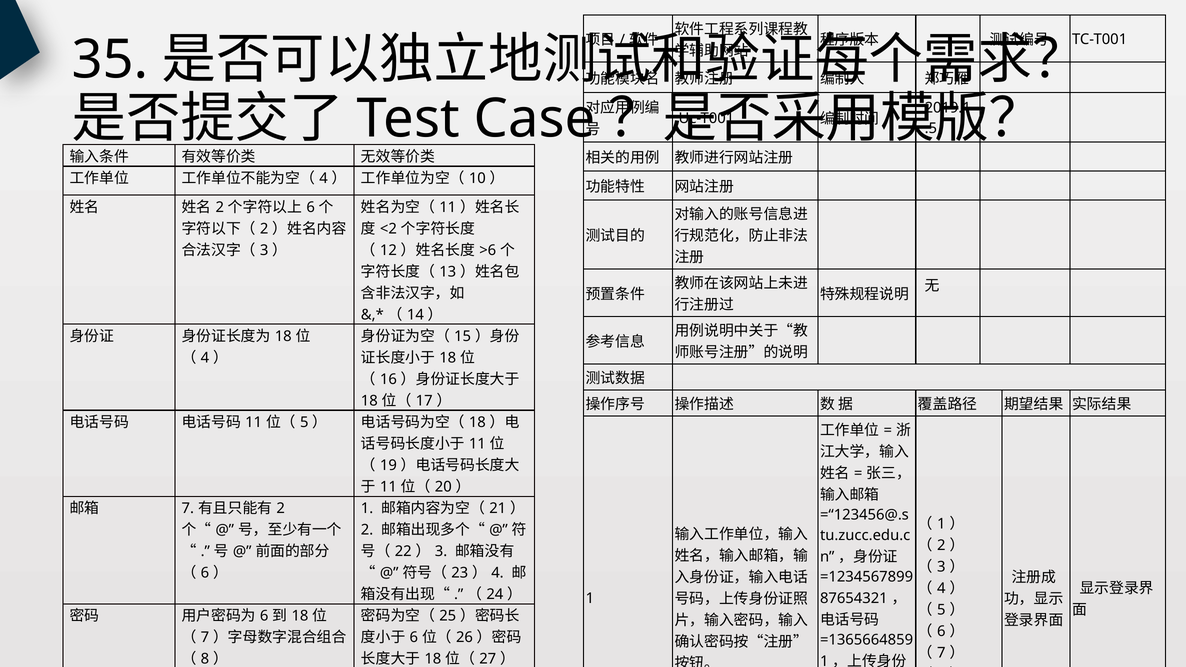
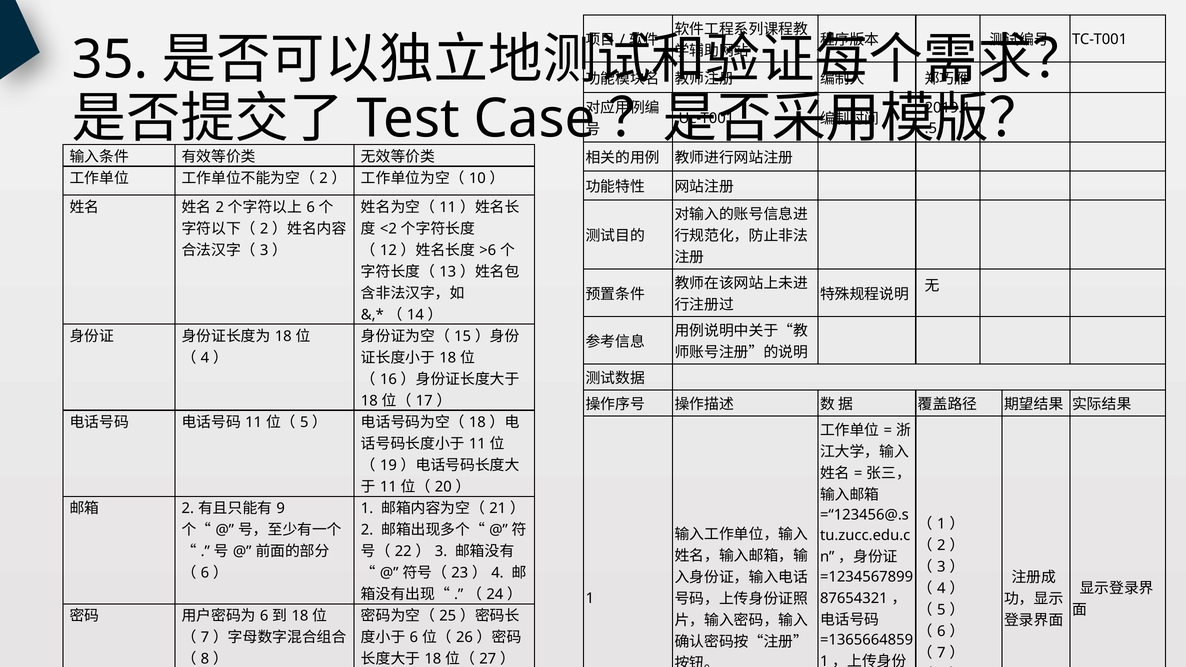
4 at (324, 179): 4 -> 2
7 at (188, 509): 7 -> 2
2 at (281, 509): 2 -> 9
